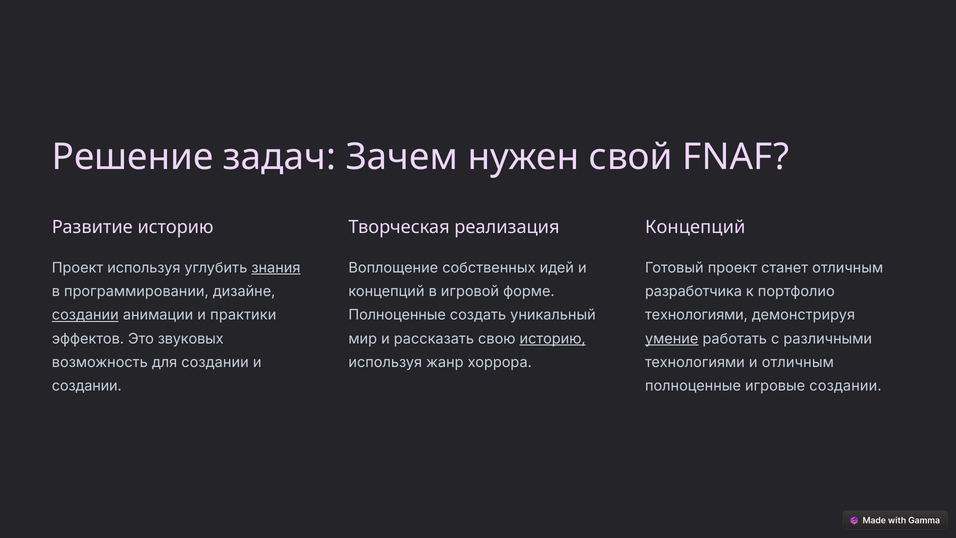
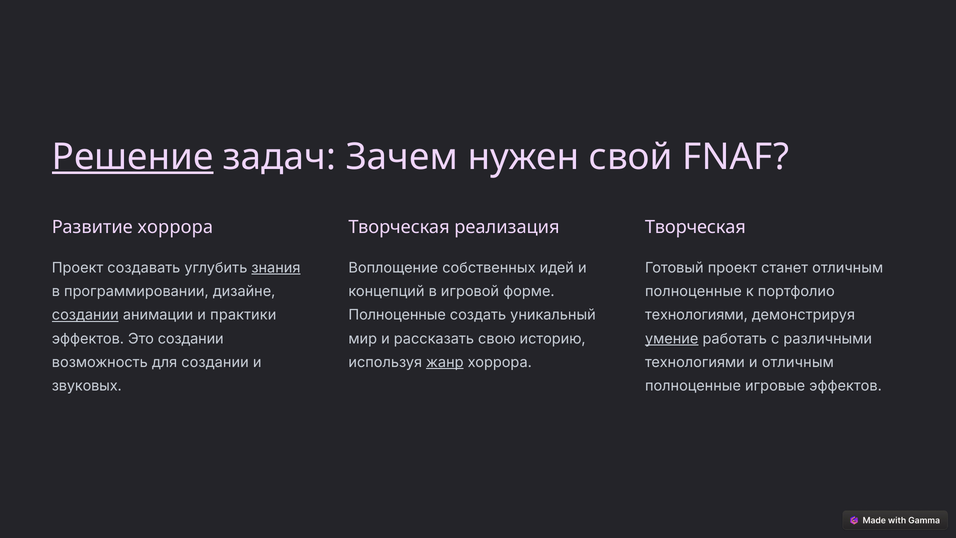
Решение underline: none -> present
Развитие историю: историю -> хоррора
Концепций at (695, 227): Концепций -> Творческая
Проект используя: используя -> создавать
разработчика at (693, 291): разработчика -> полноценные
Это звуковых: звуковых -> создании
историю at (553, 339) underline: present -> none
жанр underline: none -> present
создании at (87, 386): создании -> звуковых
игровые создании: создании -> эффектов
